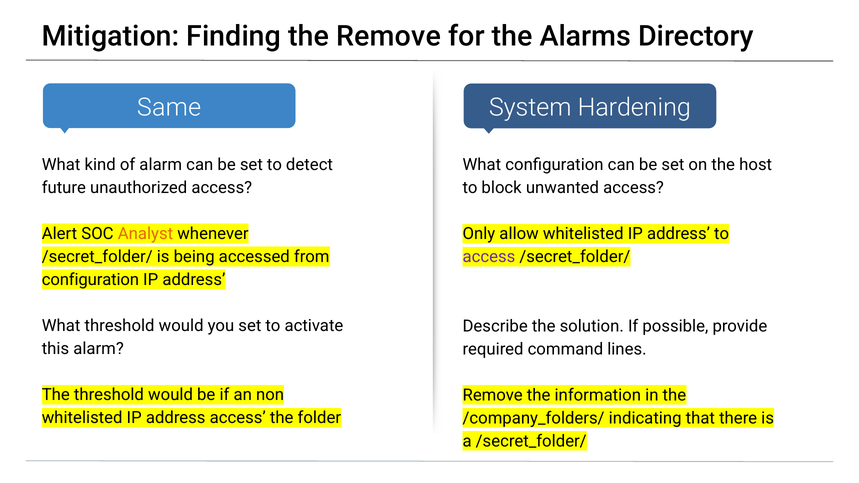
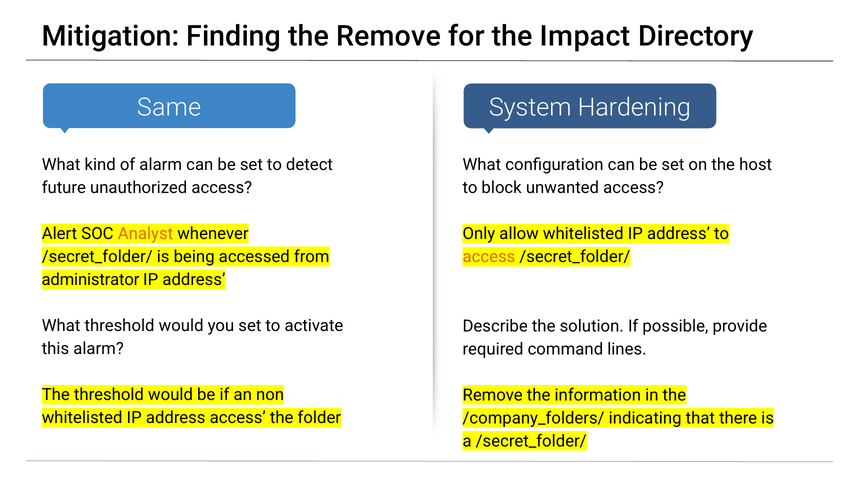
Alarms: Alarms -> Impact
access at (489, 257) colour: purple -> orange
configuration at (90, 280): configuration -> administrator
